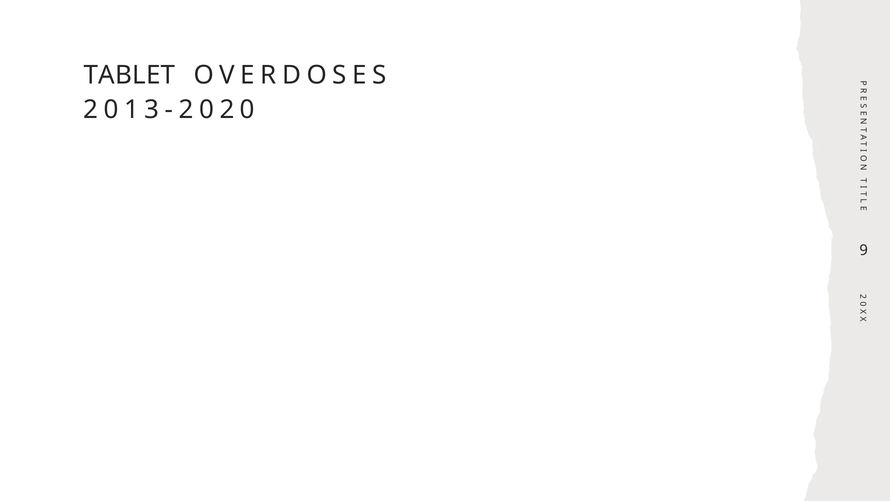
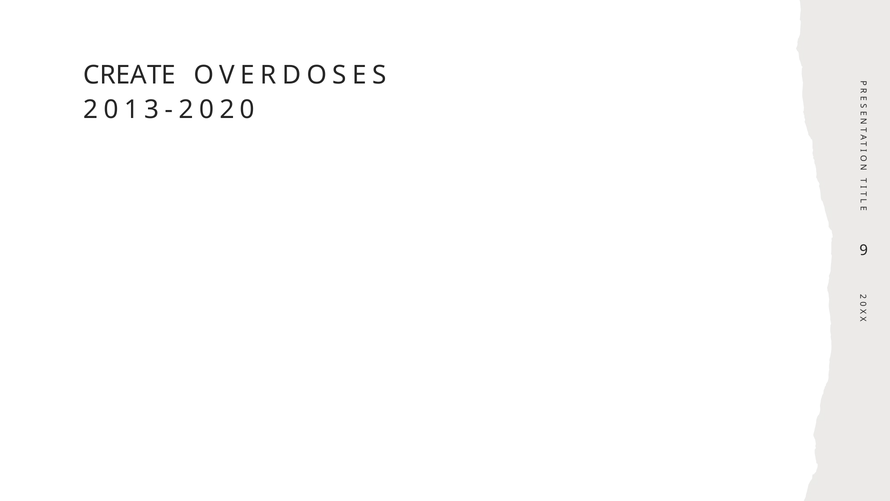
TABLET: TABLET -> CREATE
